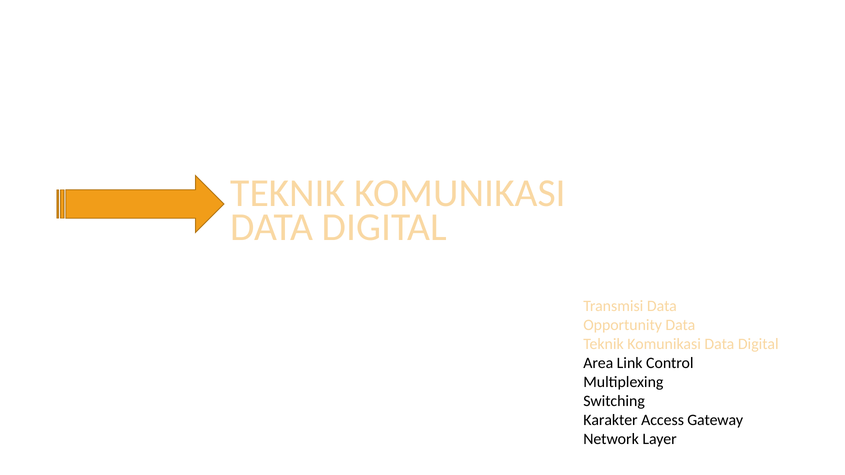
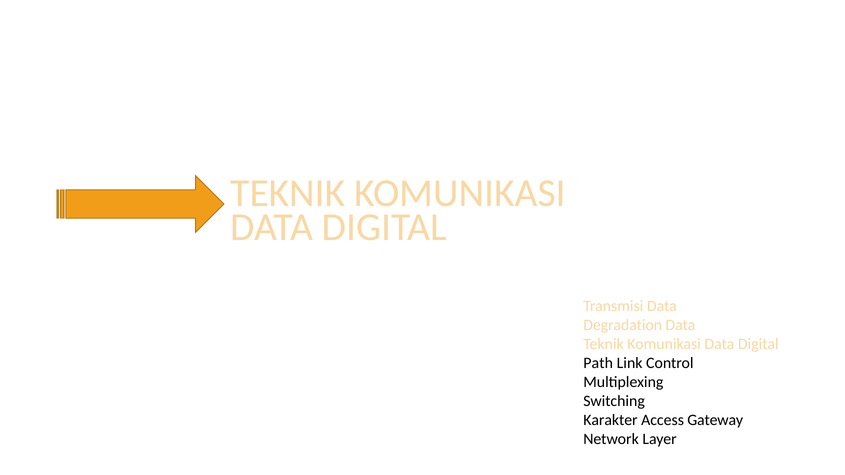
Opportunity: Opportunity -> Degradation
Area: Area -> Path
